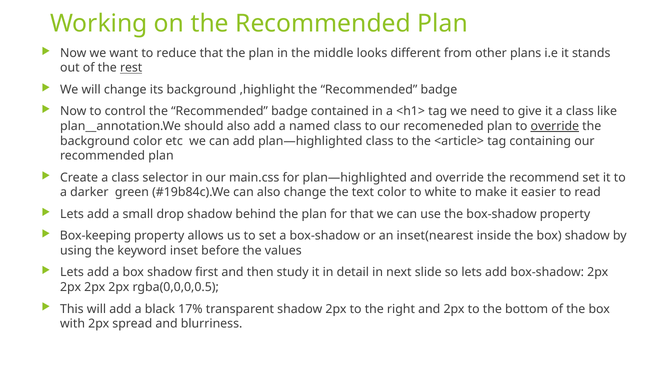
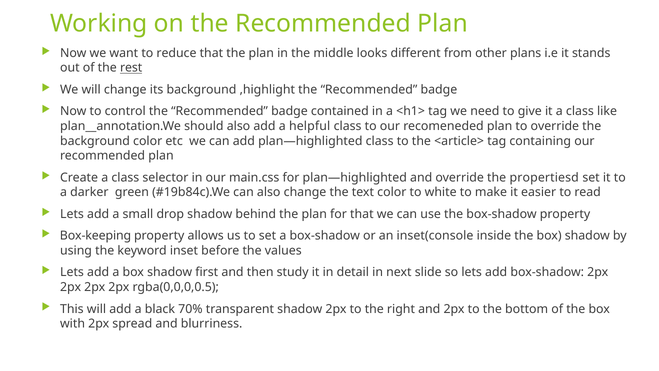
named: named -> helpful
override at (555, 126) underline: present -> none
recommend: recommend -> propertiesd
inset(nearest: inset(nearest -> inset(console
17%: 17% -> 70%
